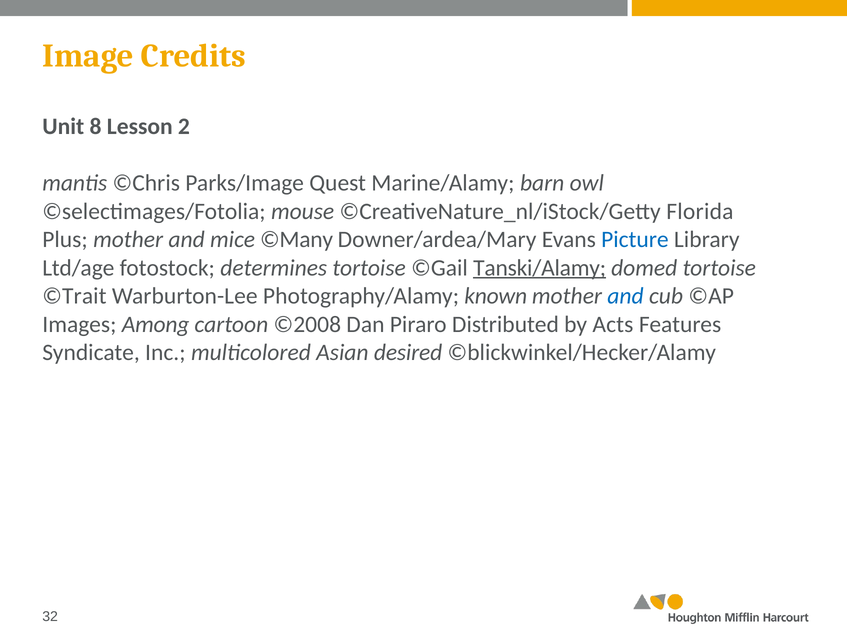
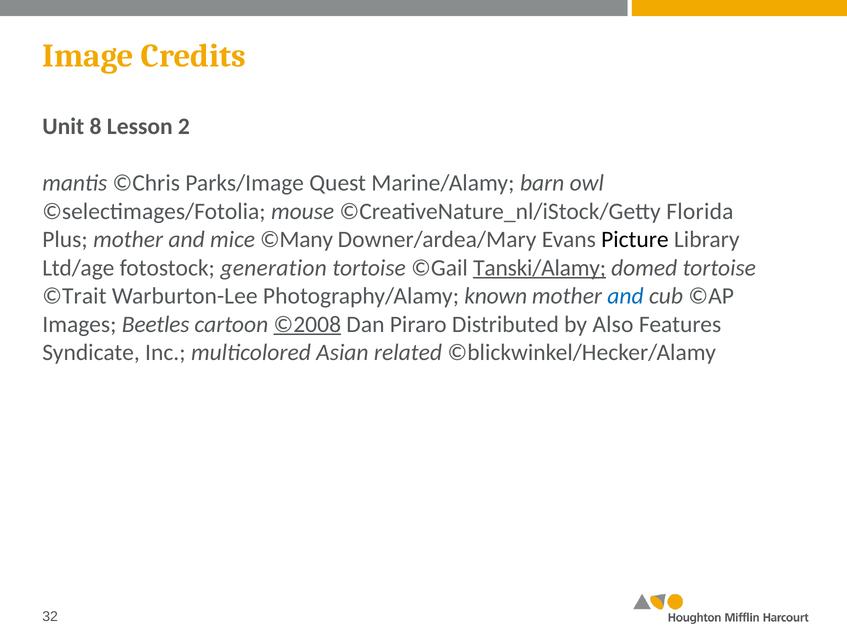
Picture colour: blue -> black
determines: determines -> generation
Among: Among -> Beetles
©2008 underline: none -> present
Acts: Acts -> Also
desired: desired -> related
